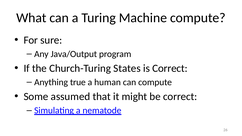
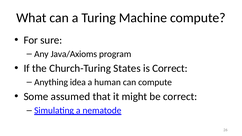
Java/Output: Java/Output -> Java/Axioms
true: true -> idea
